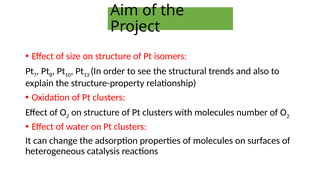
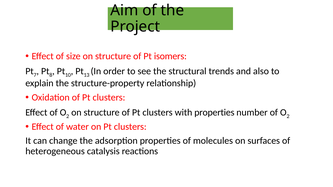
with molecules: molecules -> properties
